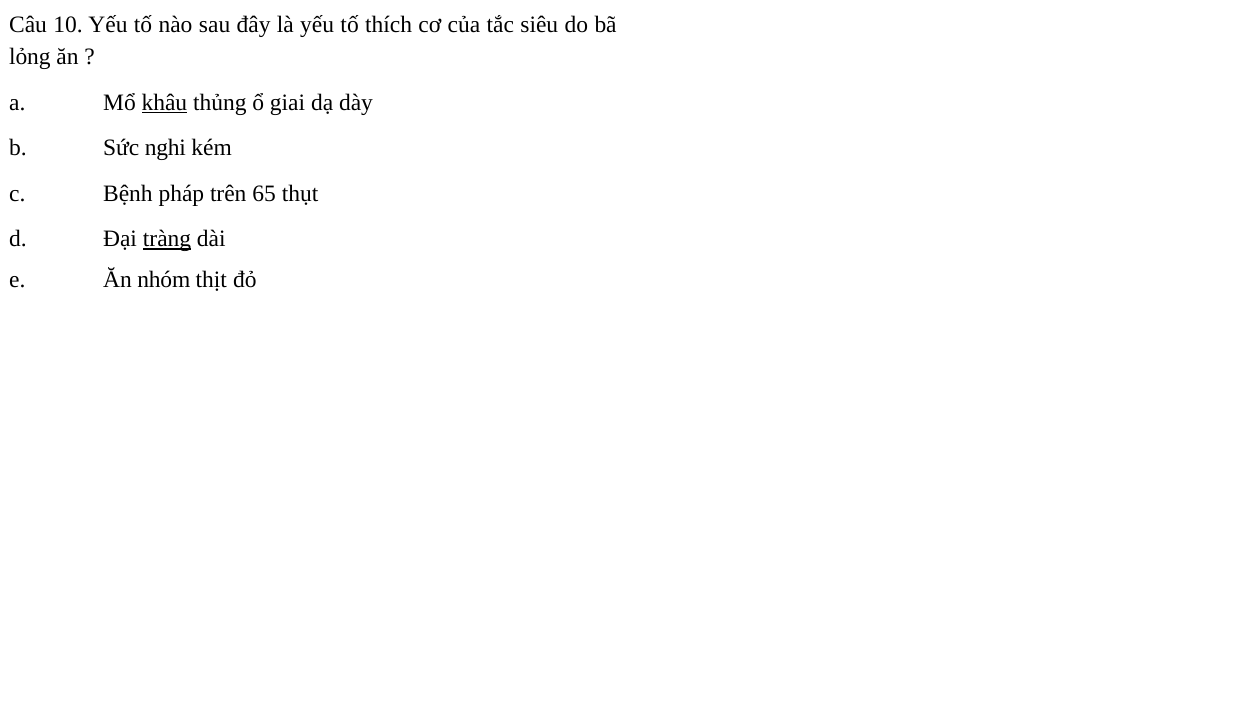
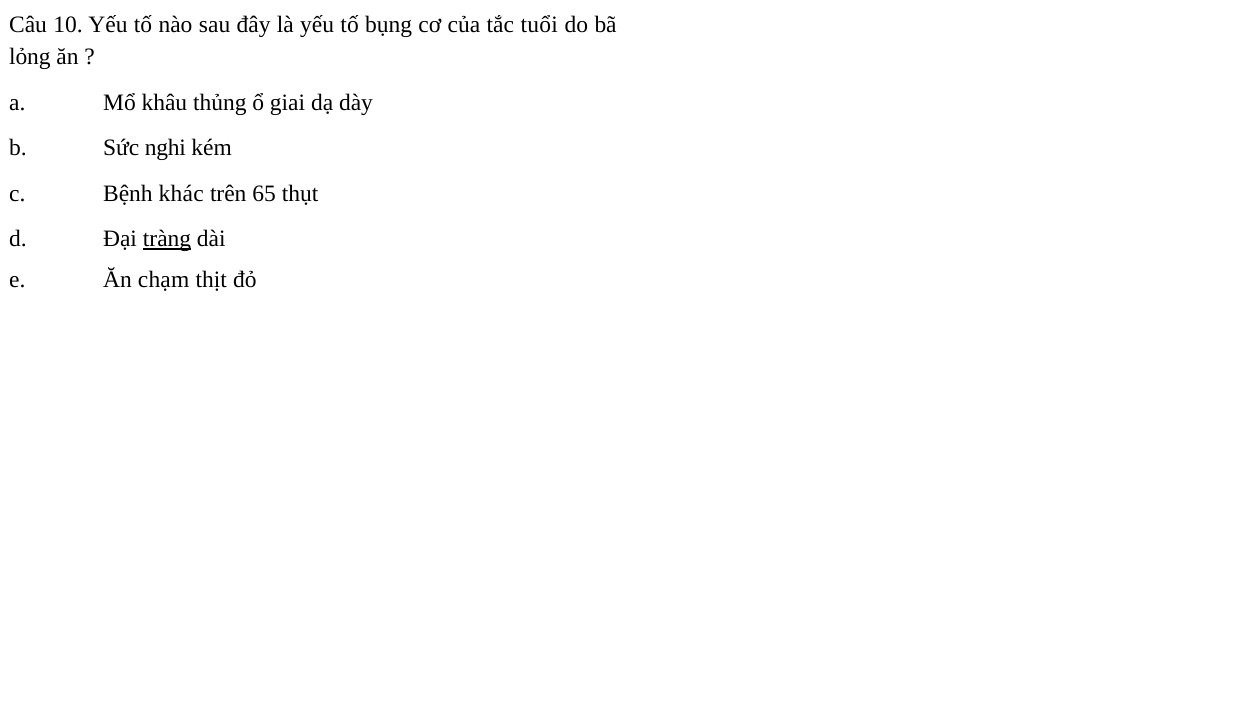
thích: thích -> bụng
siêu: siêu -> tuổi
khâu underline: present -> none
pháp: pháp -> khác
nhóm: nhóm -> chạm
